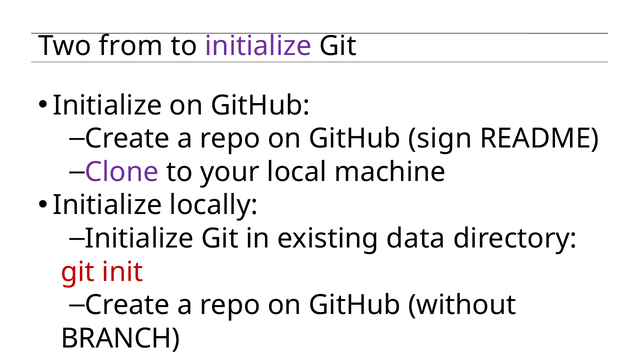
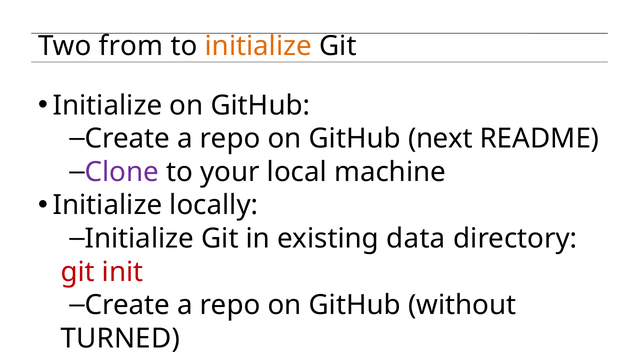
initialize at (258, 46) colour: purple -> orange
sign: sign -> next
BRANCH: BRANCH -> TURNED
